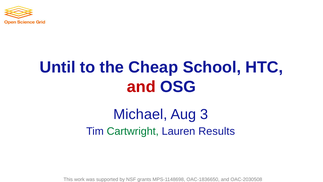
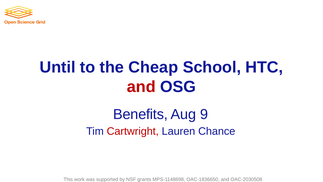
Michael: Michael -> Benefits
3: 3 -> 9
Cartwright colour: green -> red
Results: Results -> Chance
